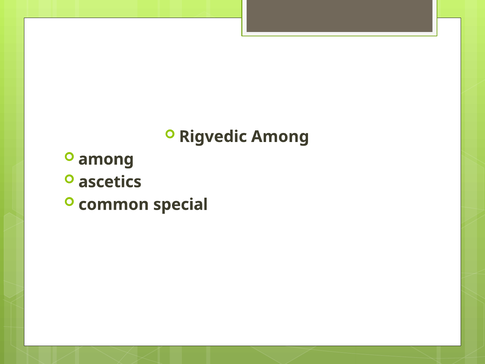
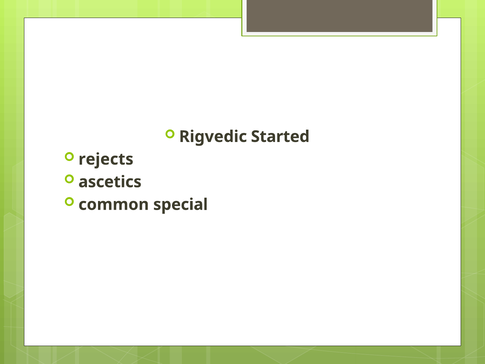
Rigvedic Among: Among -> Started
among at (106, 159): among -> rejects
